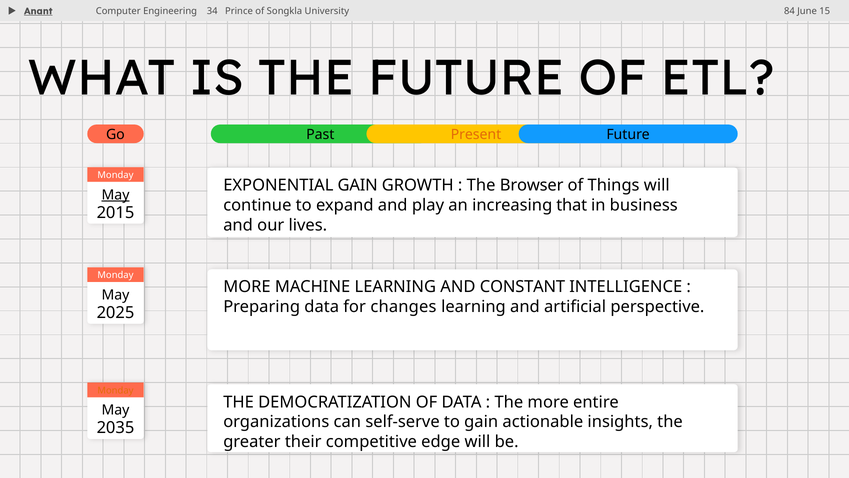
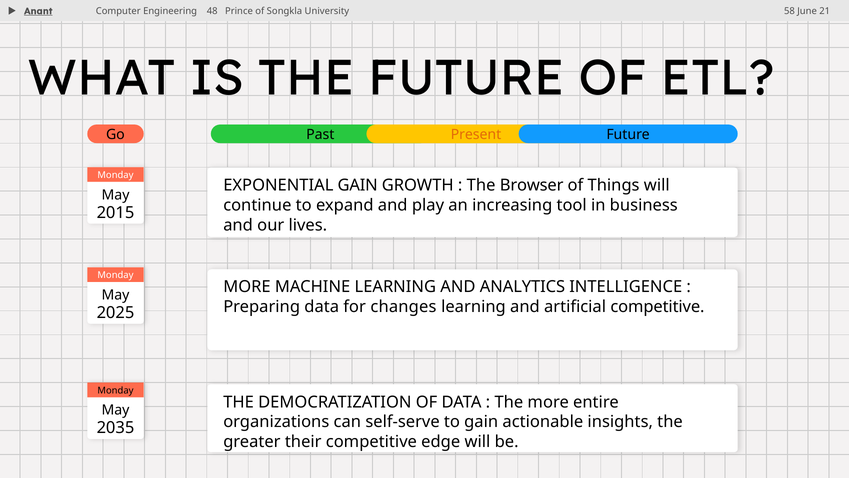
34: 34 -> 48
84: 84 -> 58
15: 15 -> 21
May at (116, 195) underline: present -> none
that: that -> tool
CONSTANT: CONSTANT -> ANALYTICS
artificial perspective: perspective -> competitive
Monday at (115, 390) colour: orange -> black
